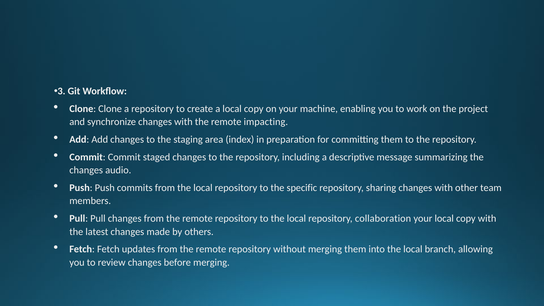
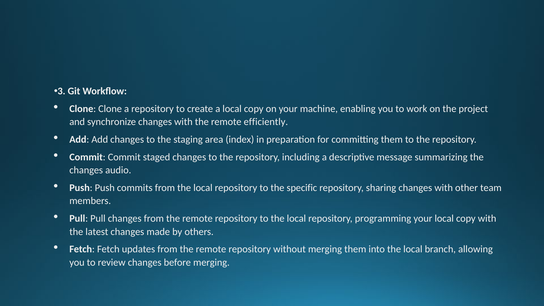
impacting: impacting -> efficiently
collaboration: collaboration -> programming
